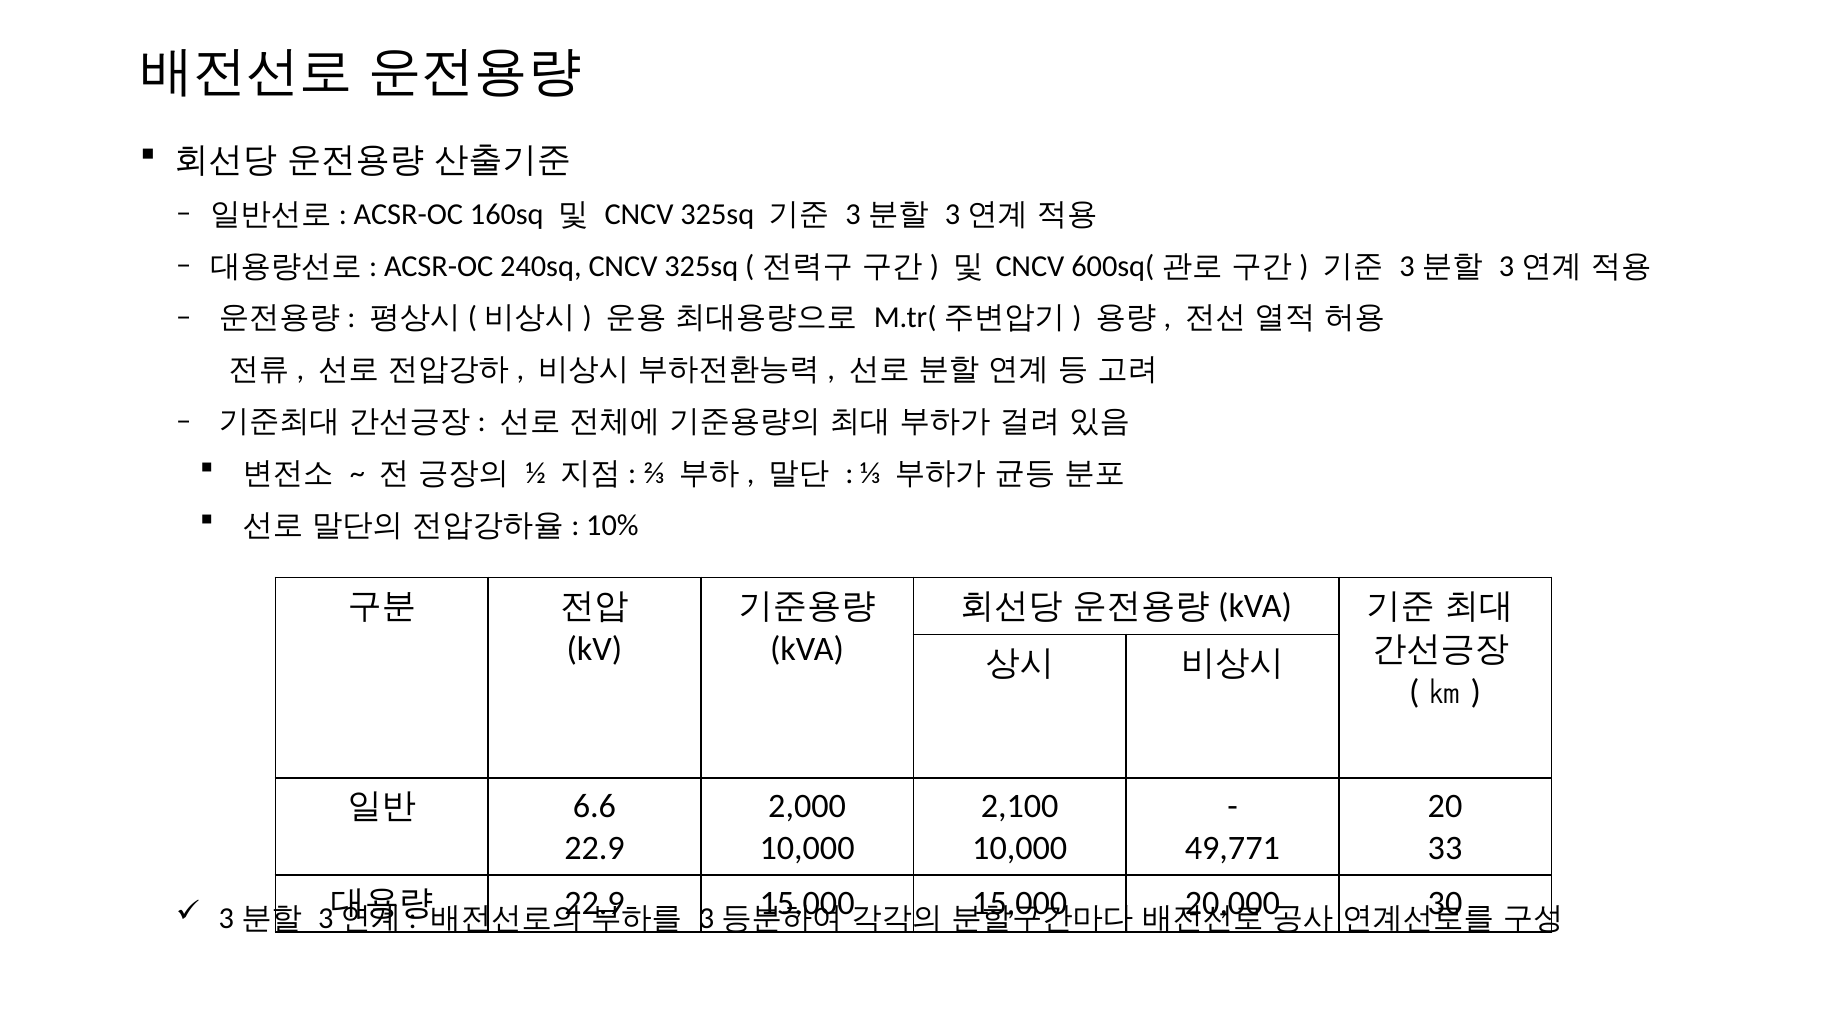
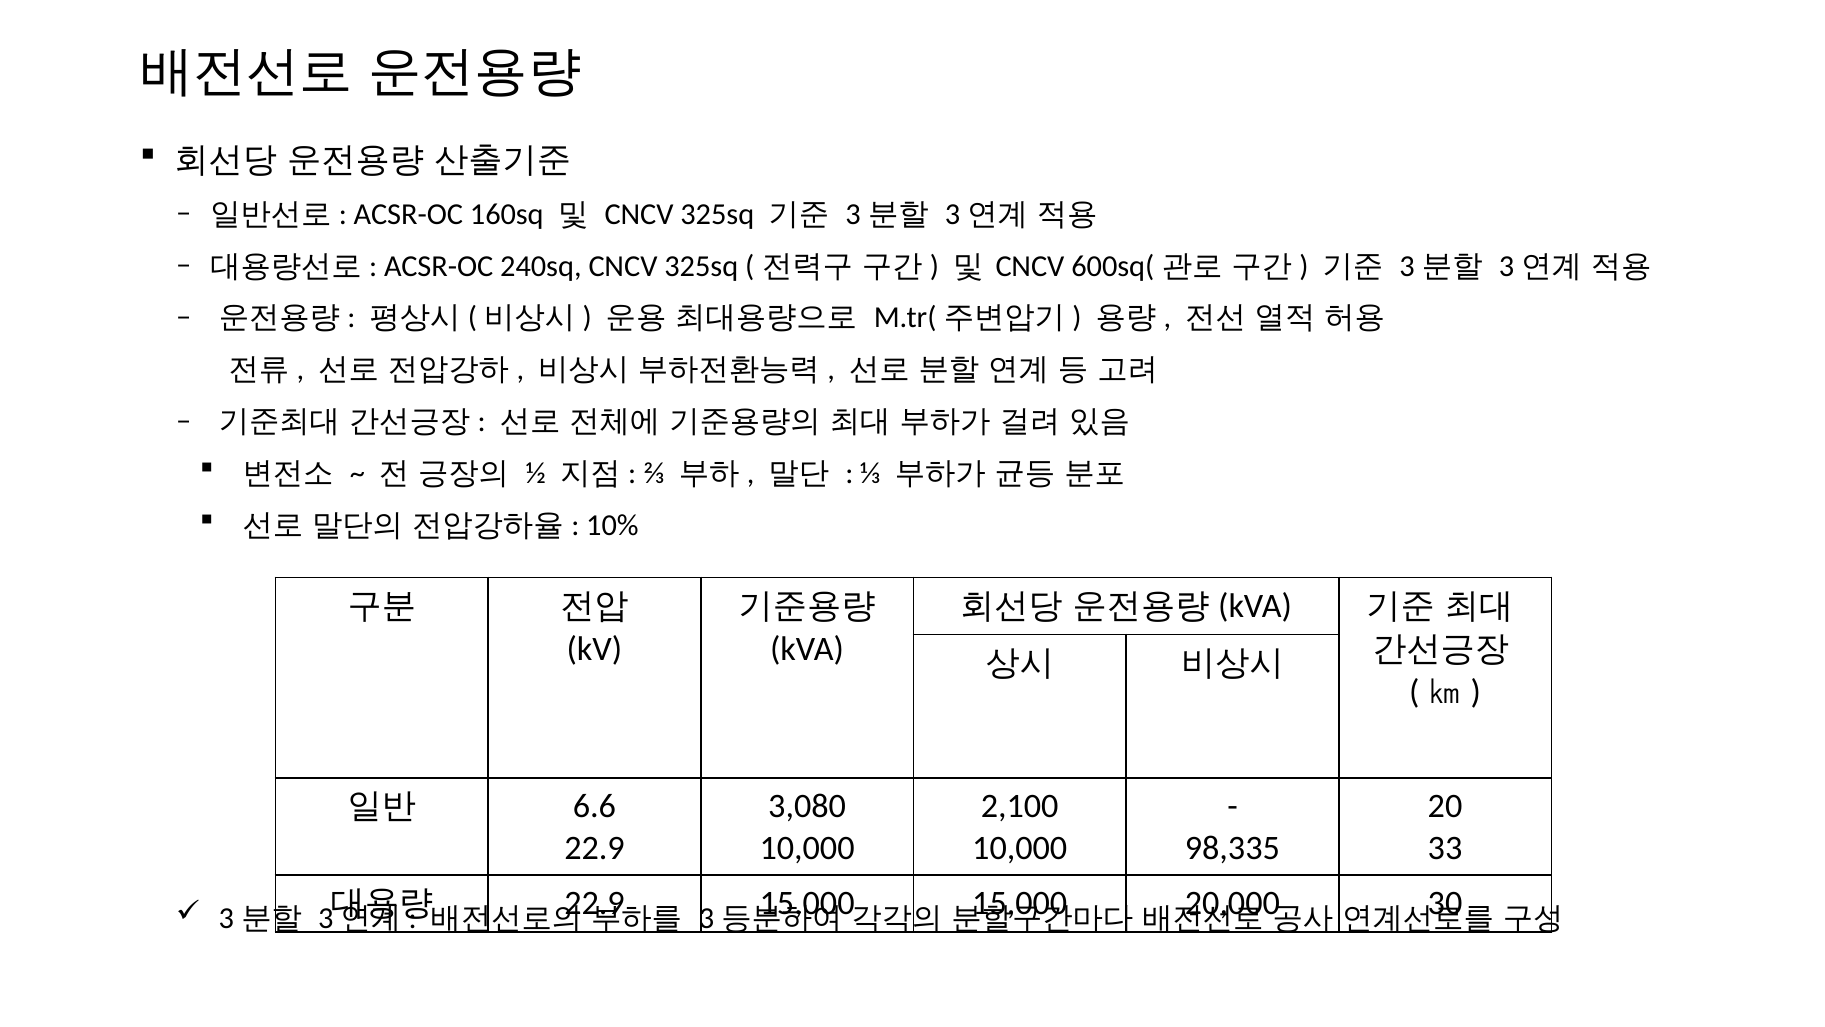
2,000: 2,000 -> 3,080
49,771: 49,771 -> 98,335
